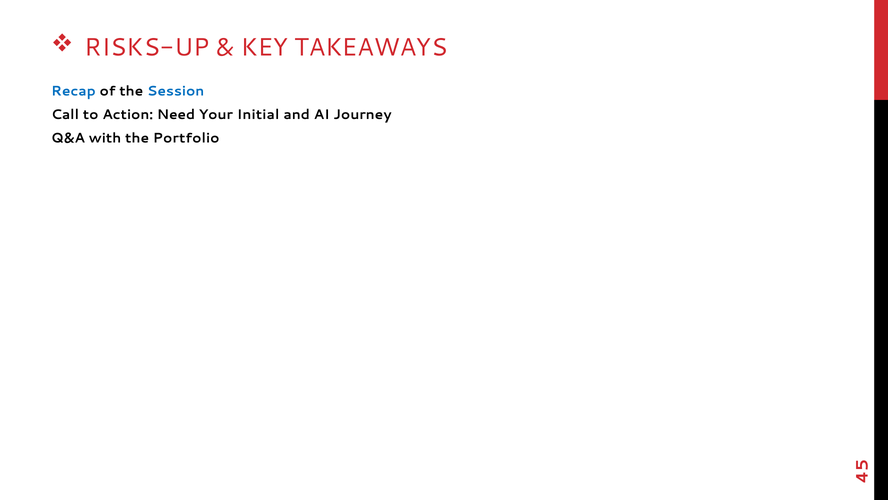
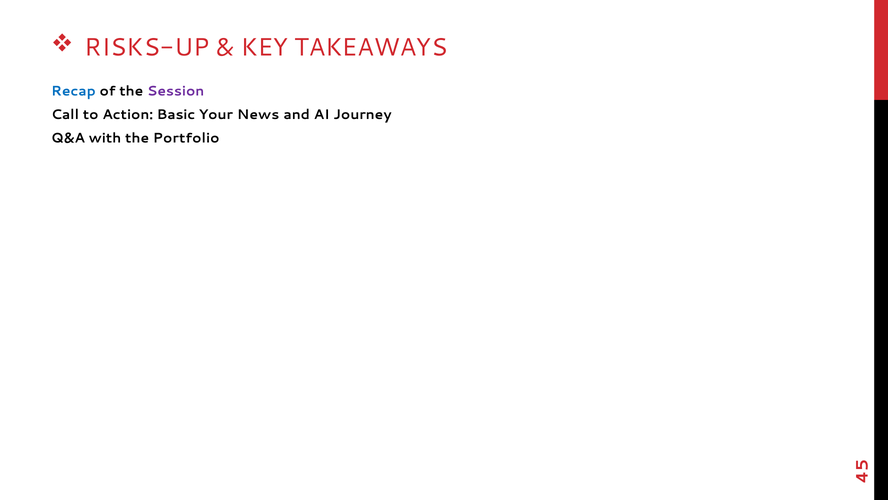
Session colour: blue -> purple
Need: Need -> Basic
Initial: Initial -> News
